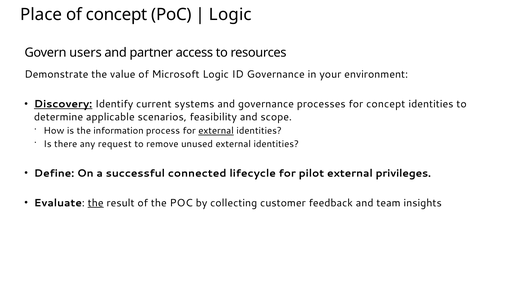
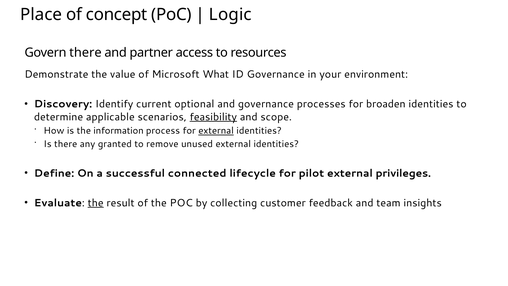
Govern users: users -> there
Microsoft Logic: Logic -> What
Discovery underline: present -> none
systems: systems -> optional
for concept: concept -> broaden
feasibility underline: none -> present
request: request -> granted
